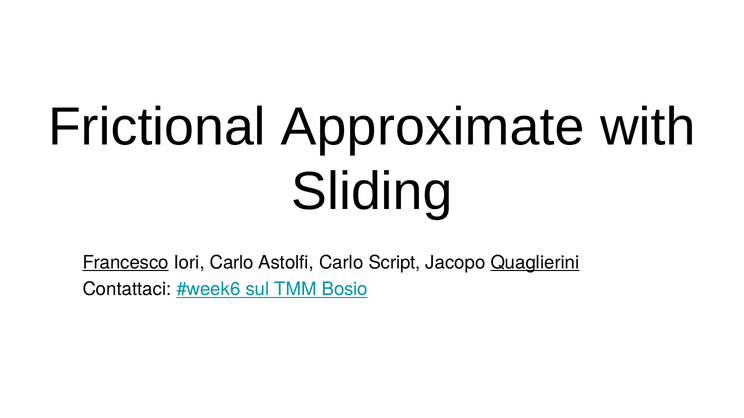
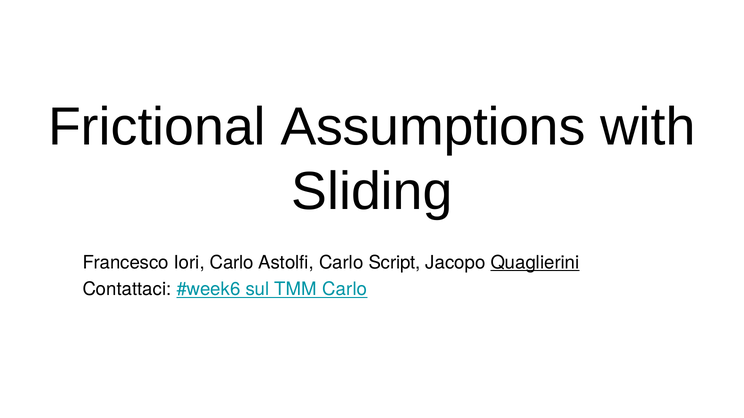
Approximate: Approximate -> Assumptions
Francesco underline: present -> none
TMM Bosio: Bosio -> Carlo
